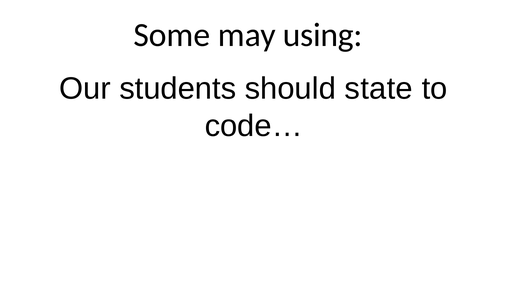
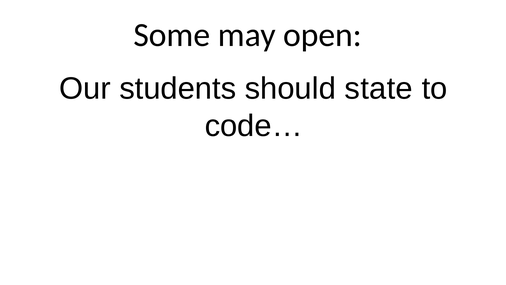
using: using -> open
